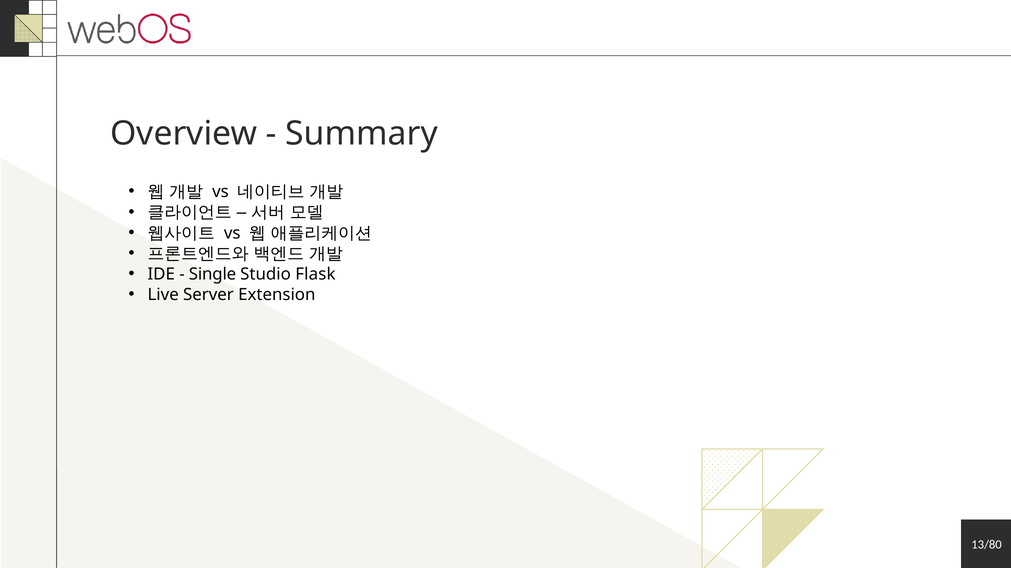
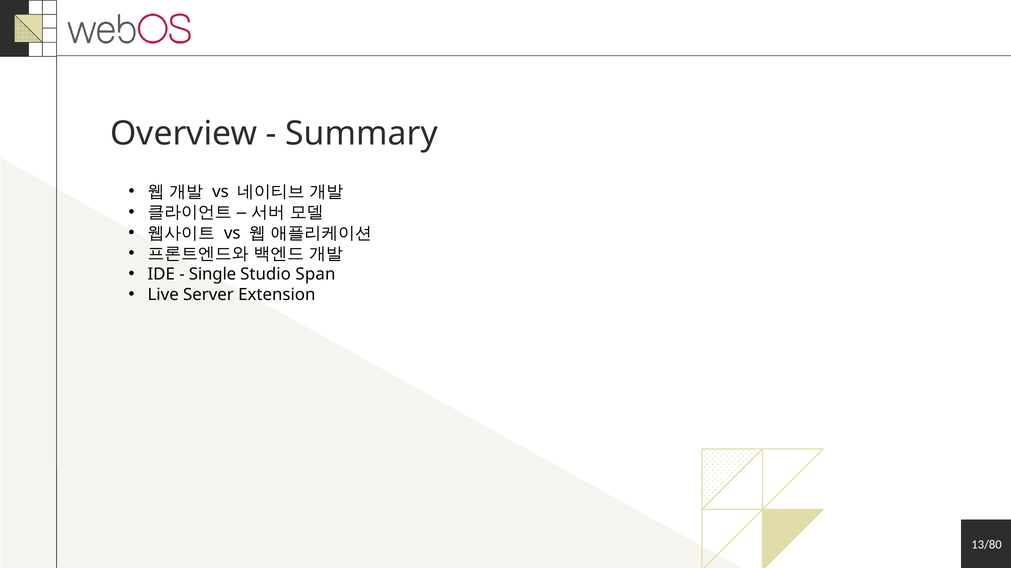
Flask: Flask -> Span
